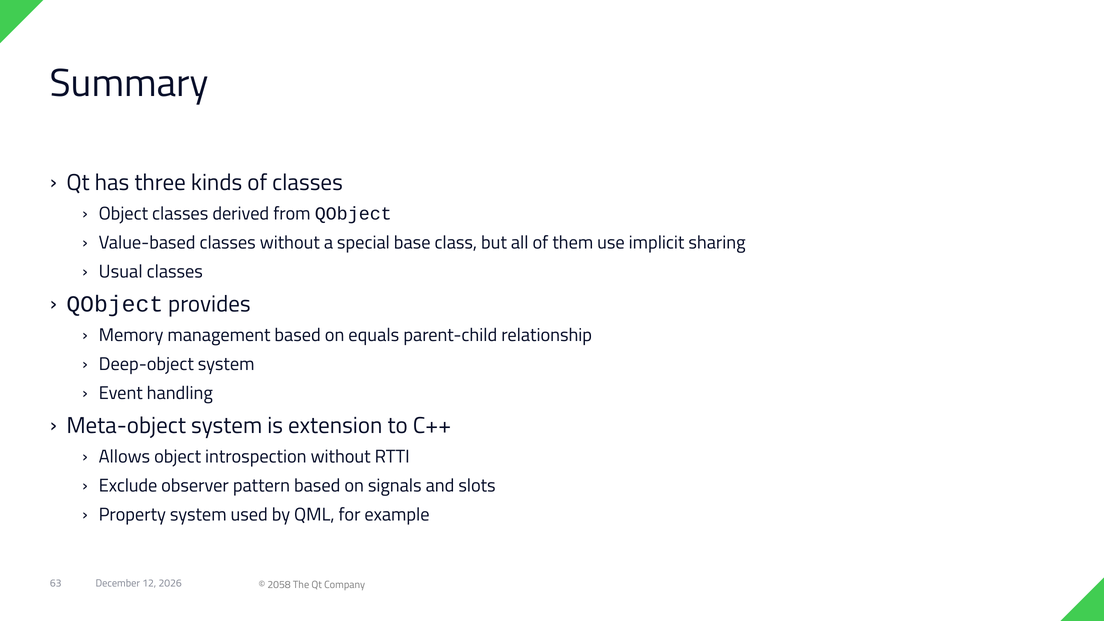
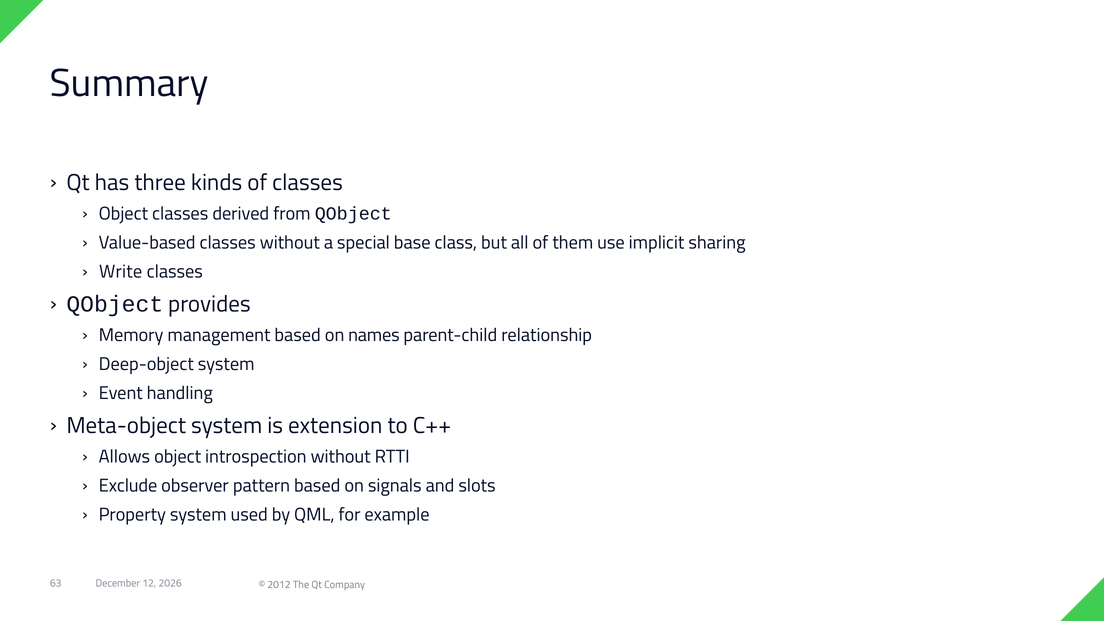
Usual: Usual -> Write
equals: equals -> names
2058: 2058 -> 2012
